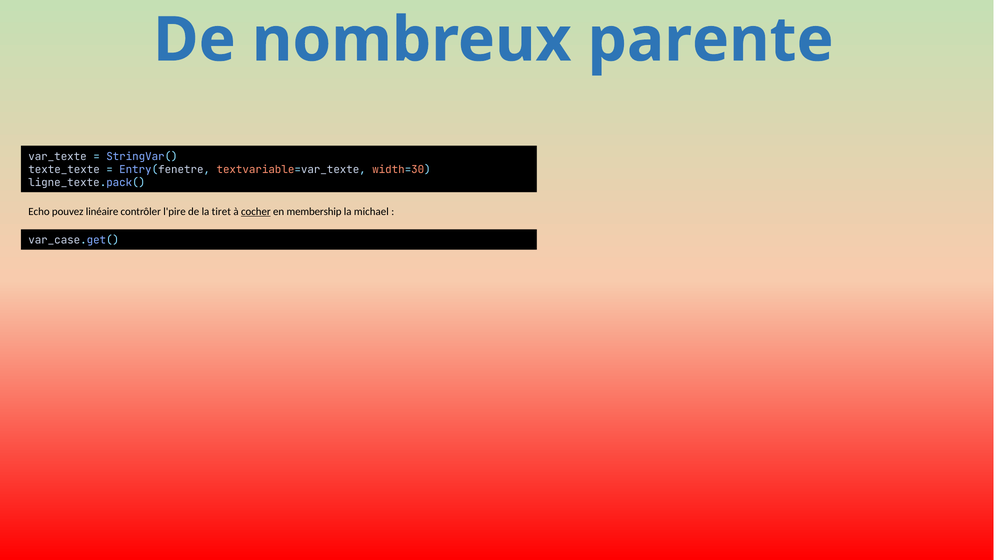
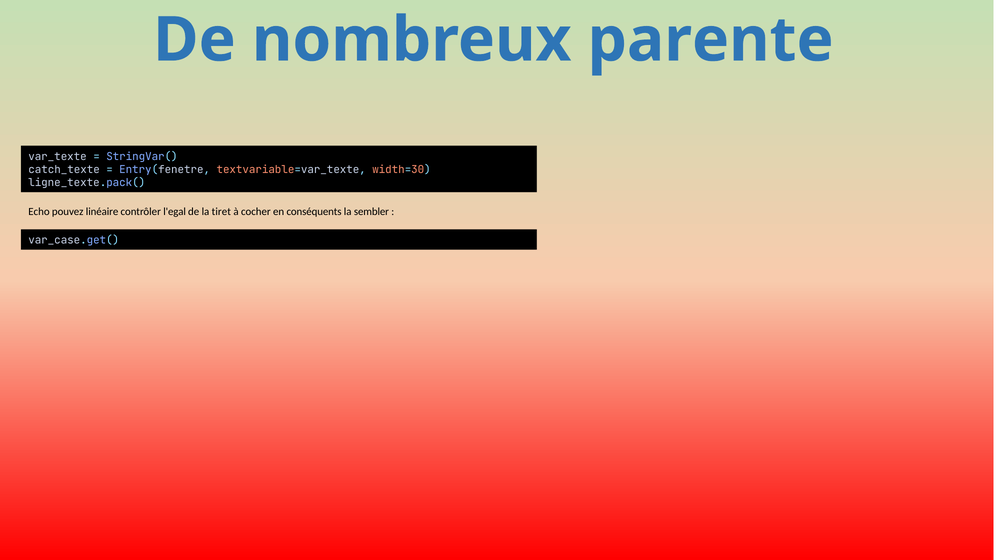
texte_texte: texte_texte -> catch_texte
l'pire: l'pire -> l'egal
cocher underline: present -> none
membership: membership -> conséquents
michael: michael -> sembler
